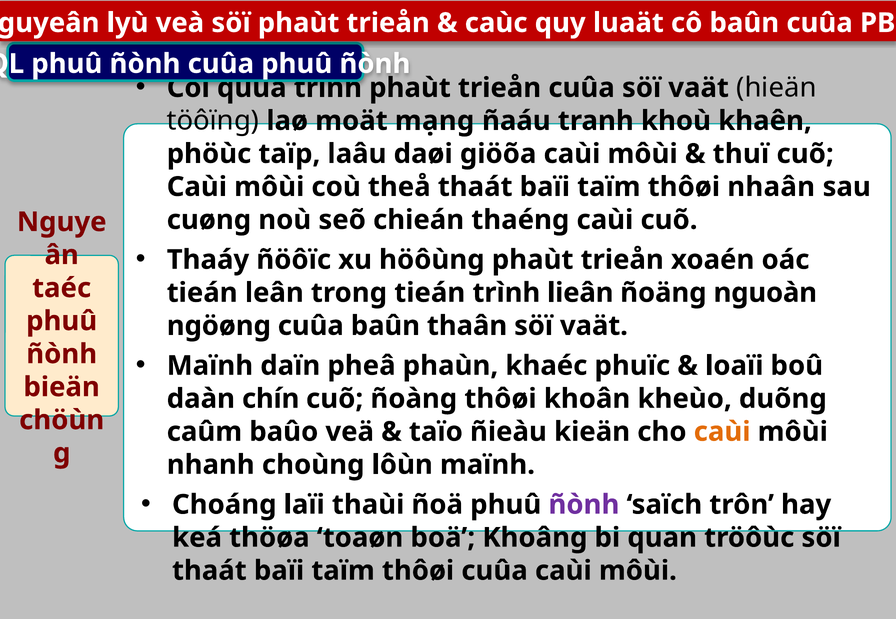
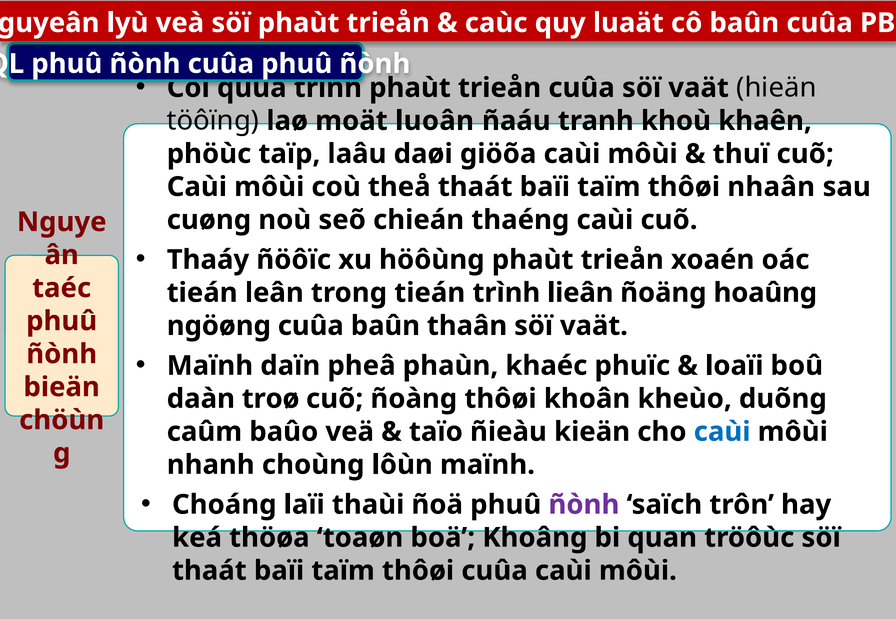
mạng: mạng -> luoân
nguoàn: nguoàn -> hoaûng
chín: chín -> troø
caùi at (722, 432) colour: orange -> blue
